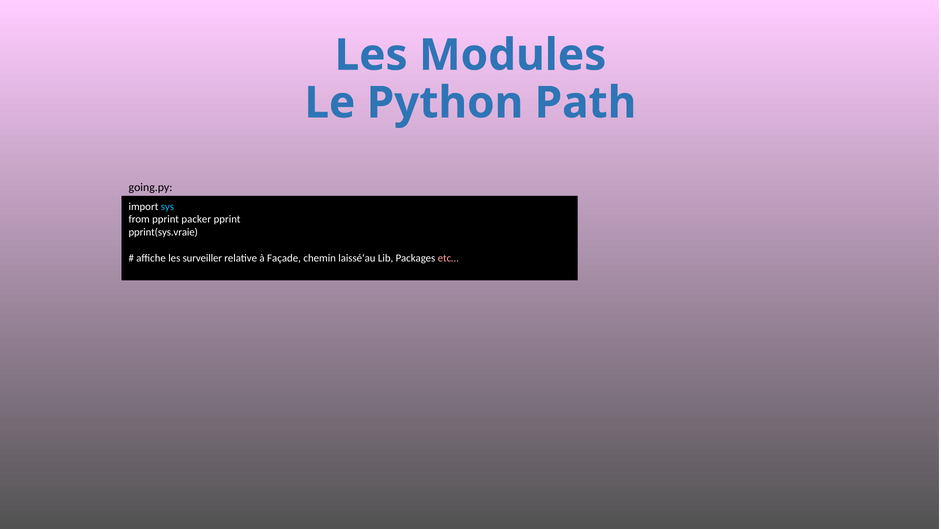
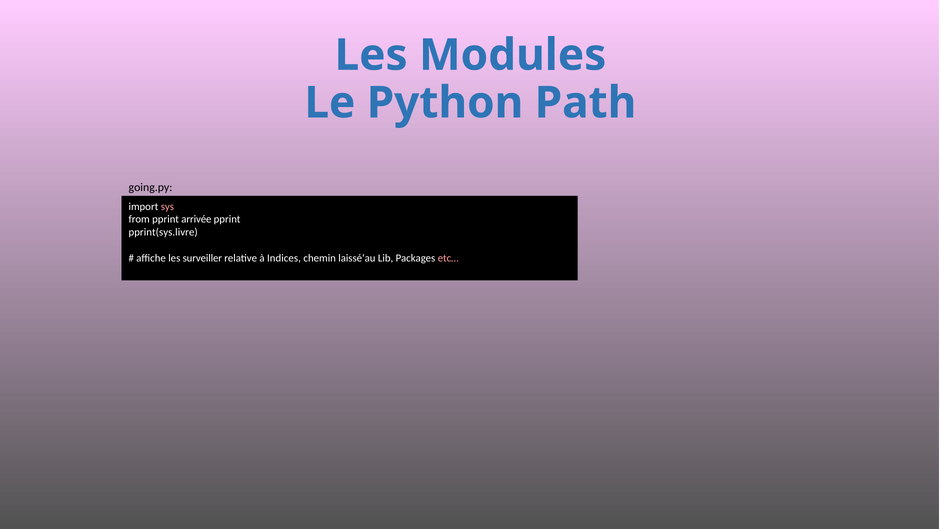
sys colour: light blue -> pink
packer: packer -> arrivée
pprint(sys.vraie: pprint(sys.vraie -> pprint(sys.livre
Façade: Façade -> Indices
